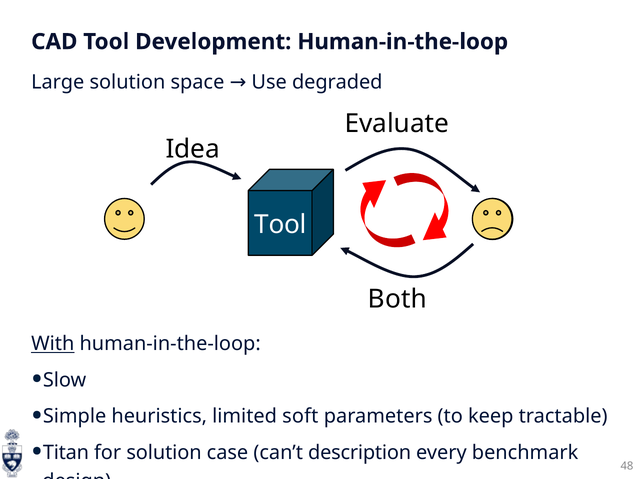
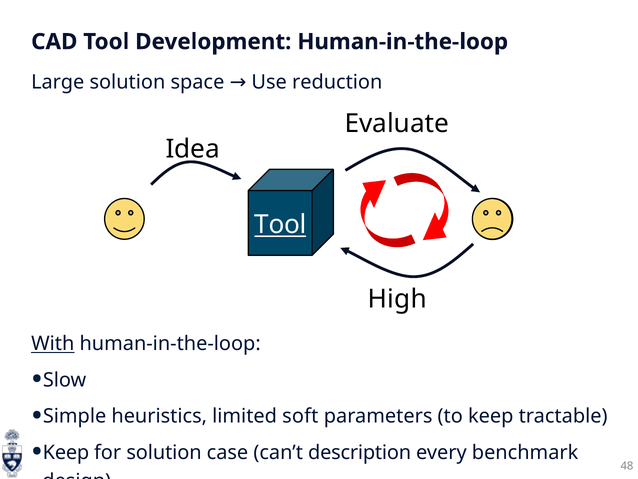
degraded: degraded -> reduction
Tool at (280, 225) underline: none -> present
Both: Both -> High
Titan at (66, 452): Titan -> Keep
